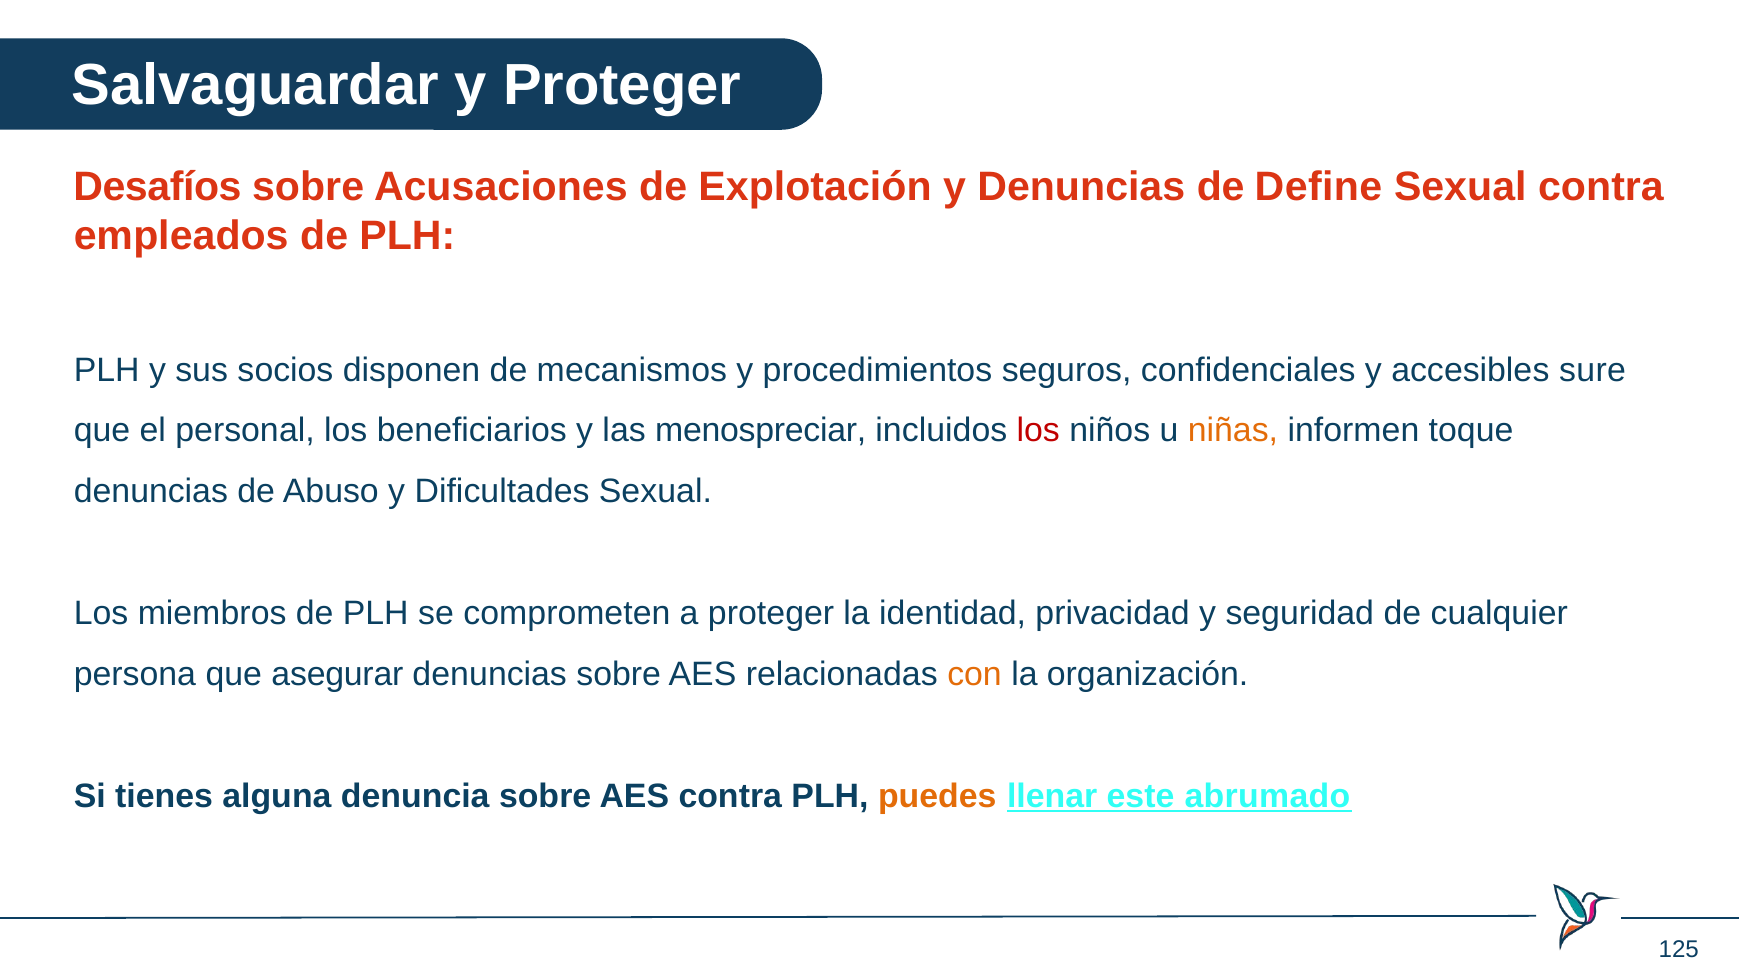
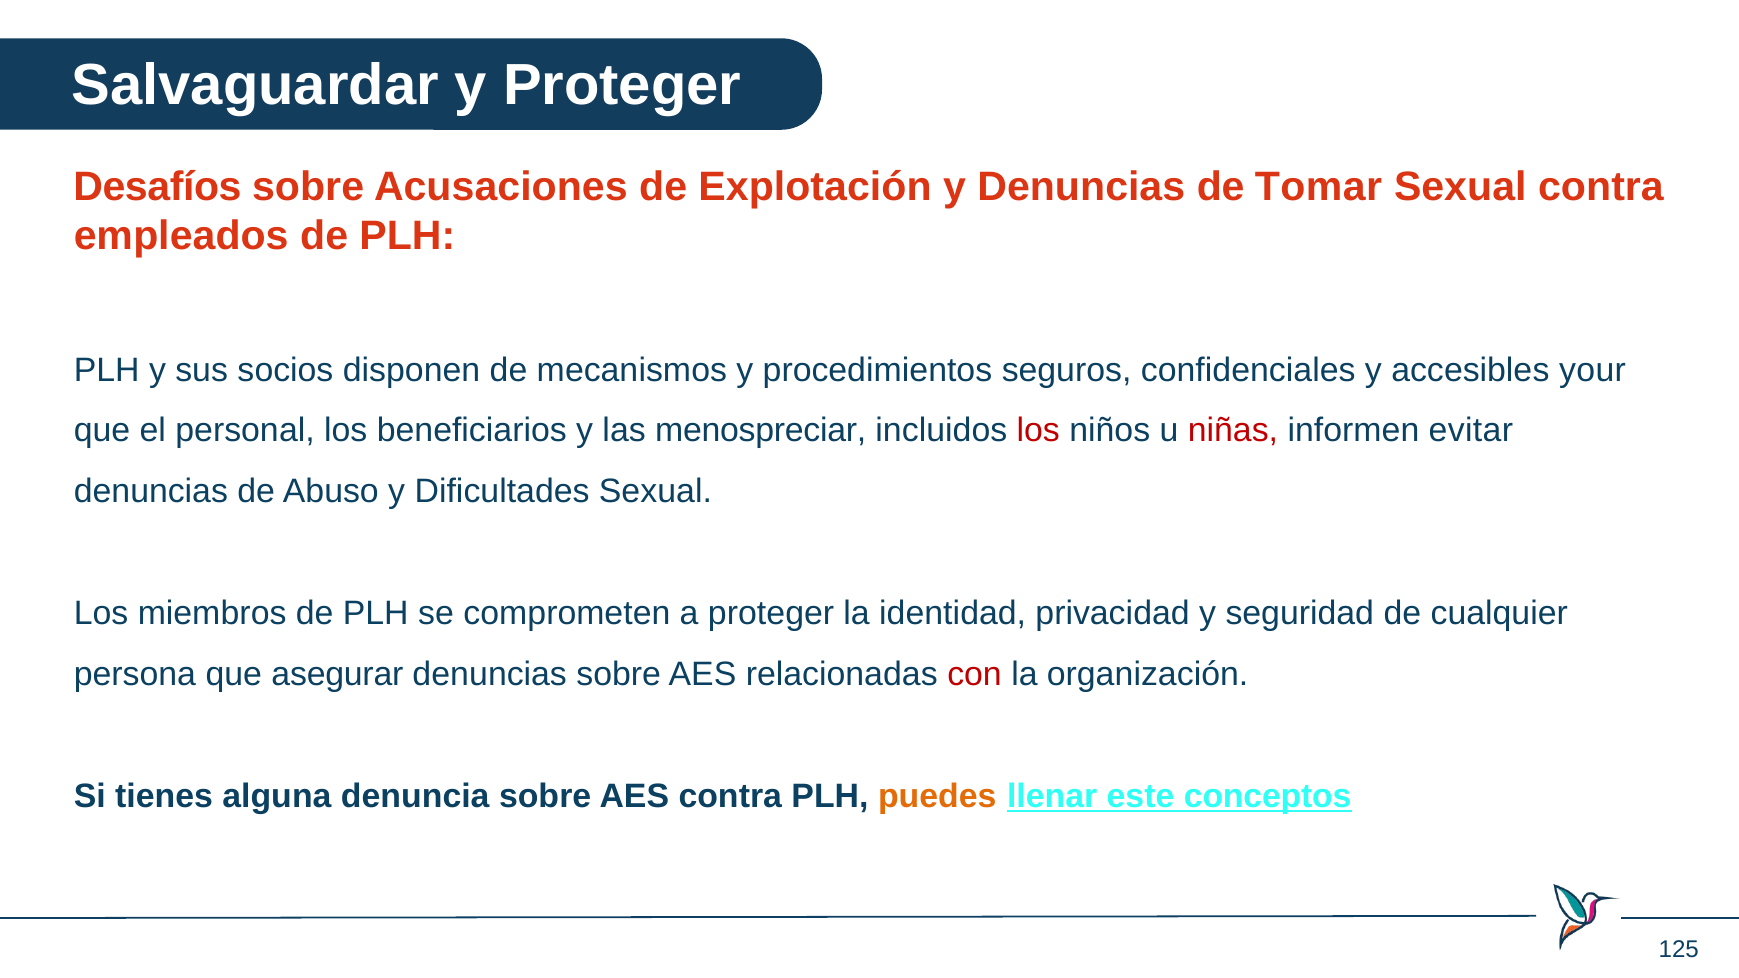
Define: Define -> Tomar
sure: sure -> your
niñas colour: orange -> red
toque: toque -> evitar
con colour: orange -> red
abrumado: abrumado -> conceptos
